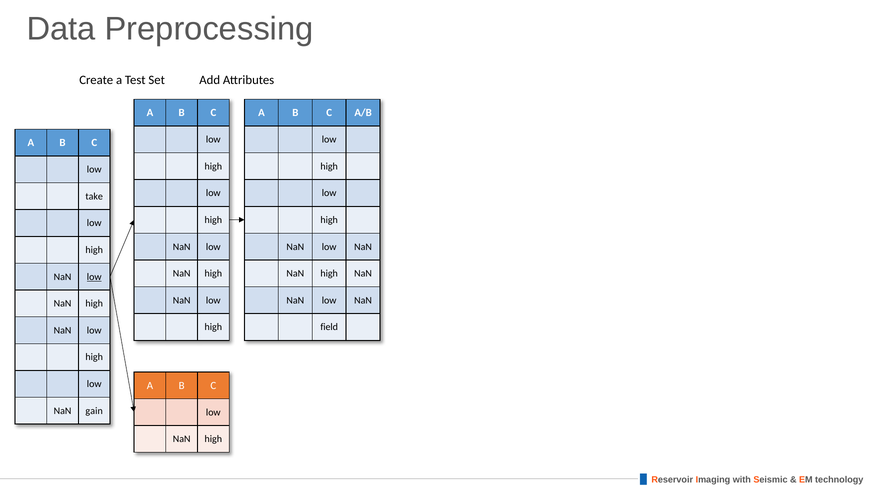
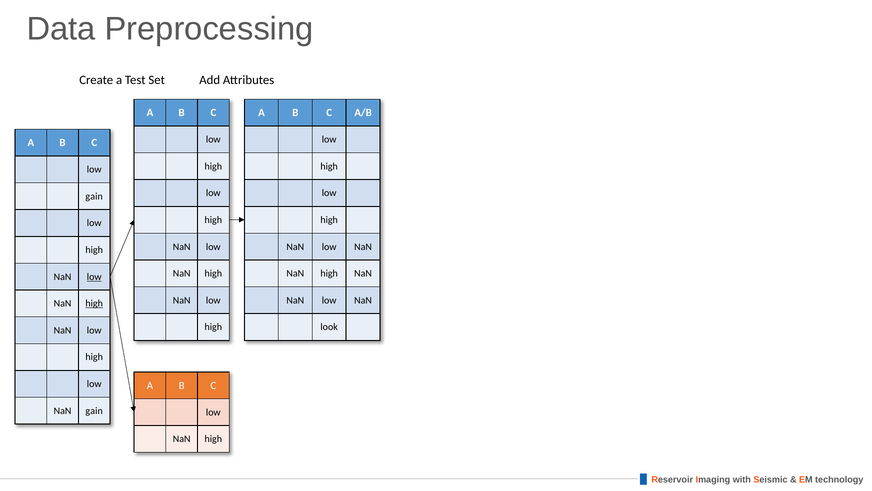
take at (94, 196): take -> gain
high at (94, 303) underline: none -> present
field: field -> look
